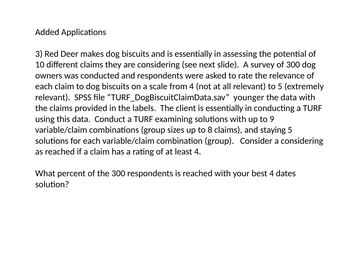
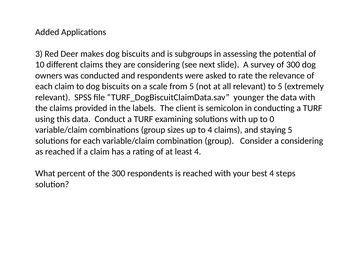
and is essentially: essentially -> subgroups
from 4: 4 -> 5
client is essentially: essentially -> semicolon
9: 9 -> 0
to 8: 8 -> 4
dates: dates -> steps
